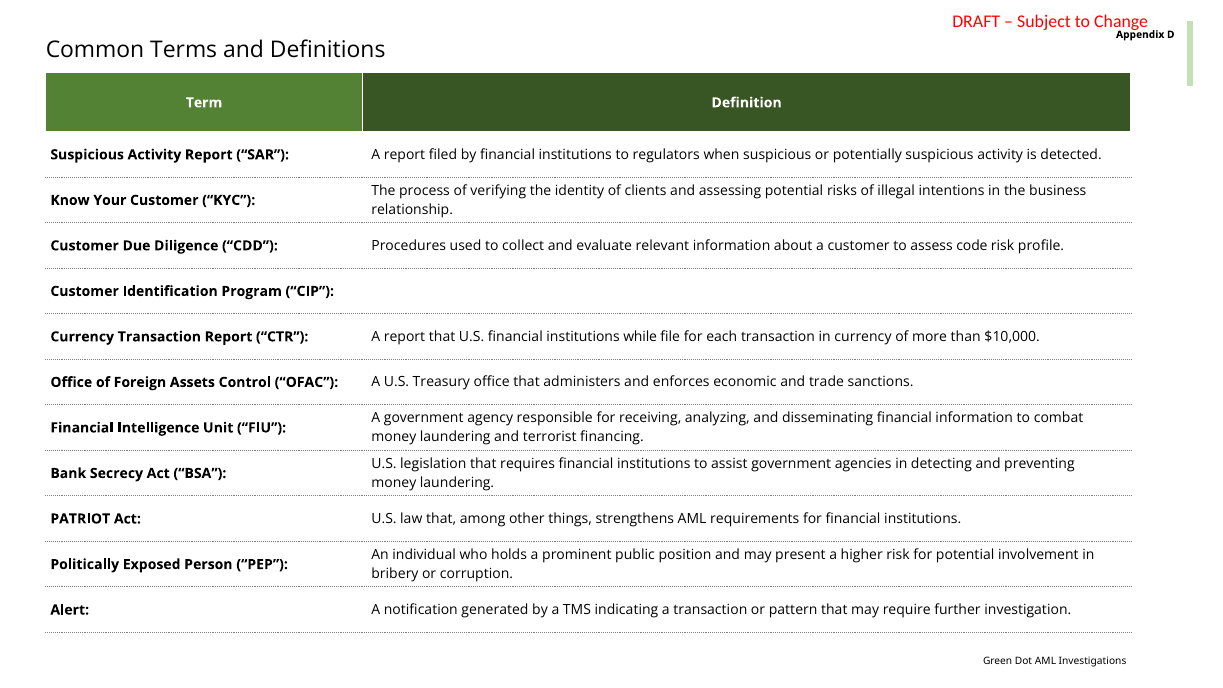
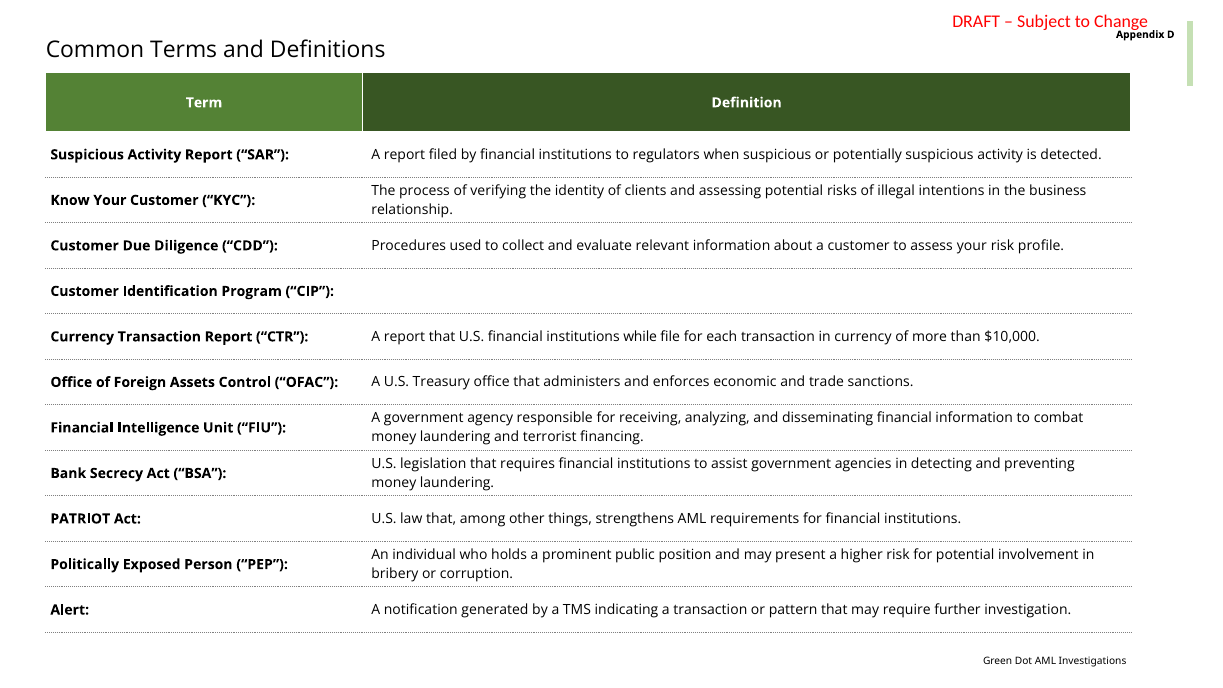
assess code: code -> your
